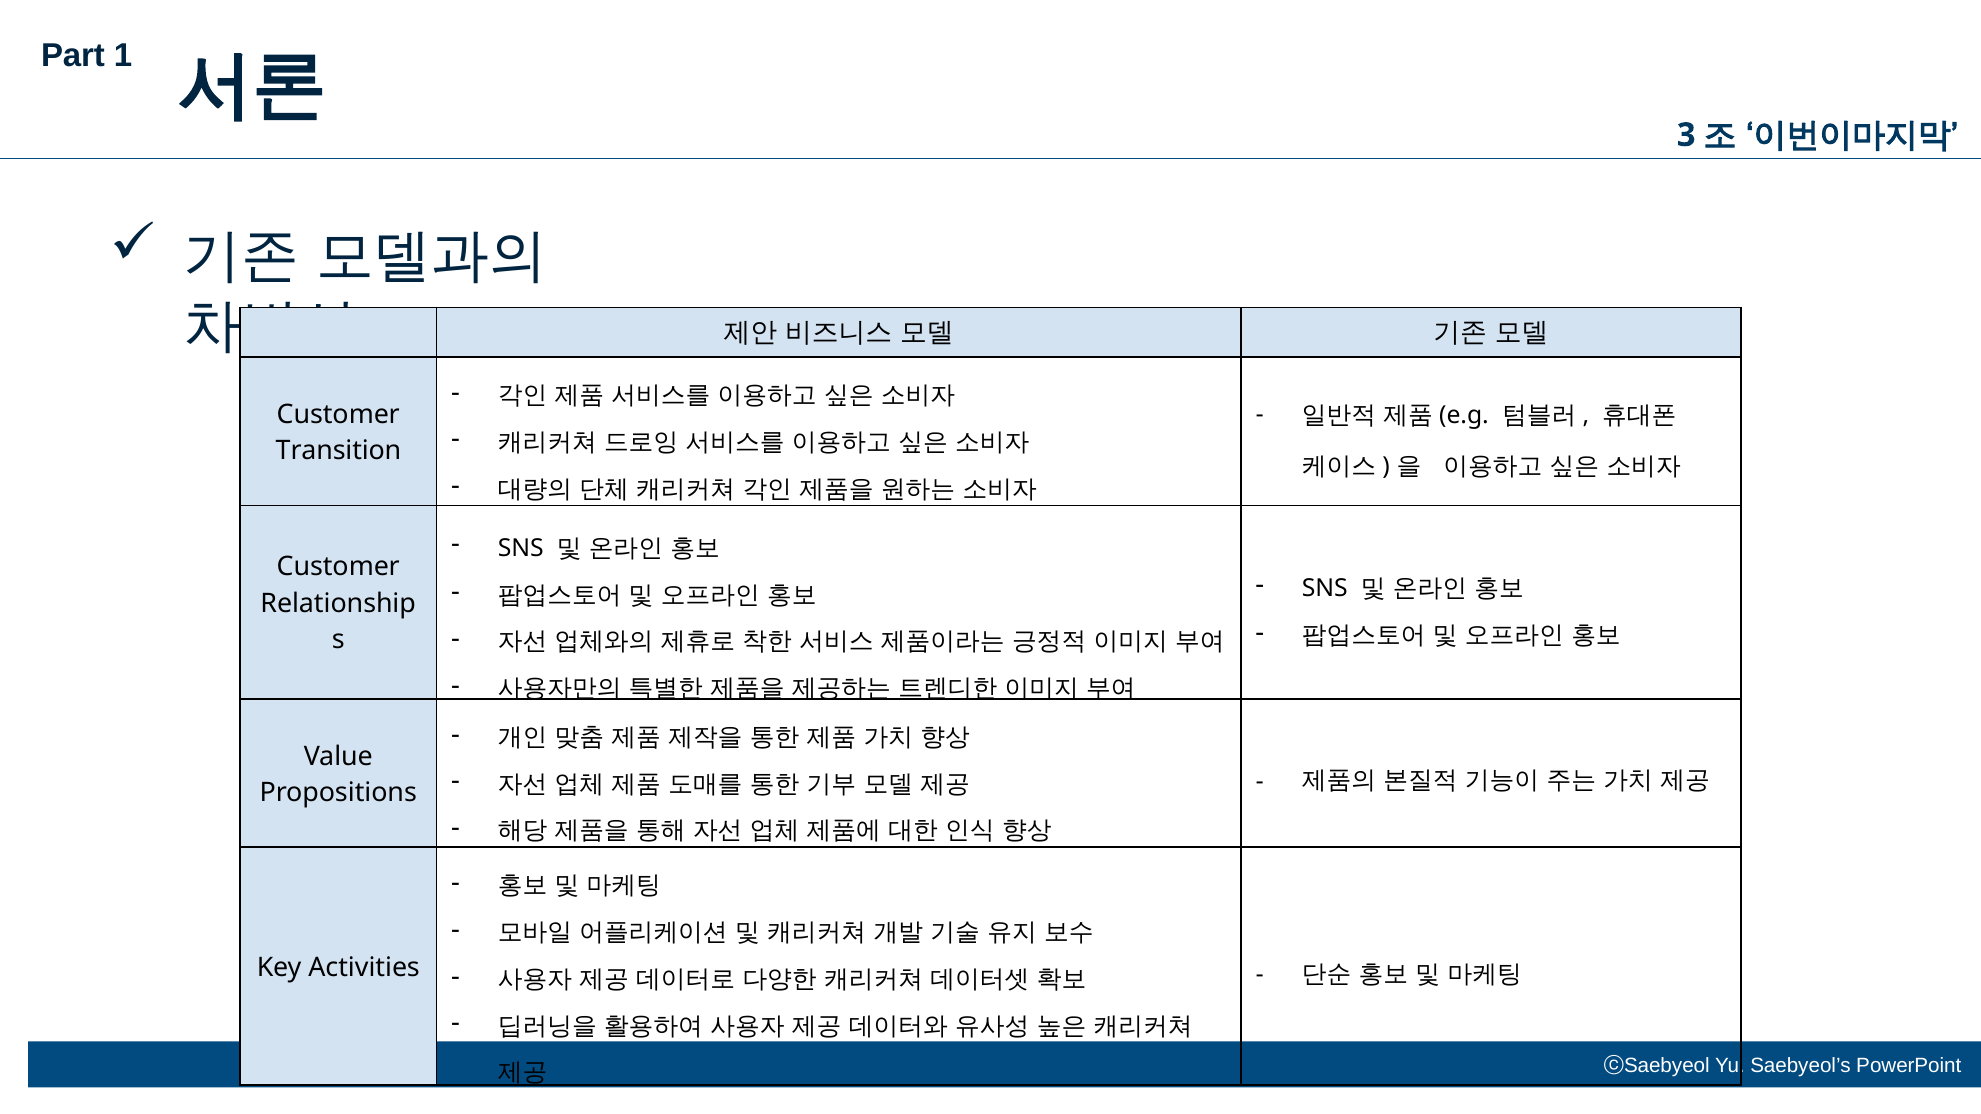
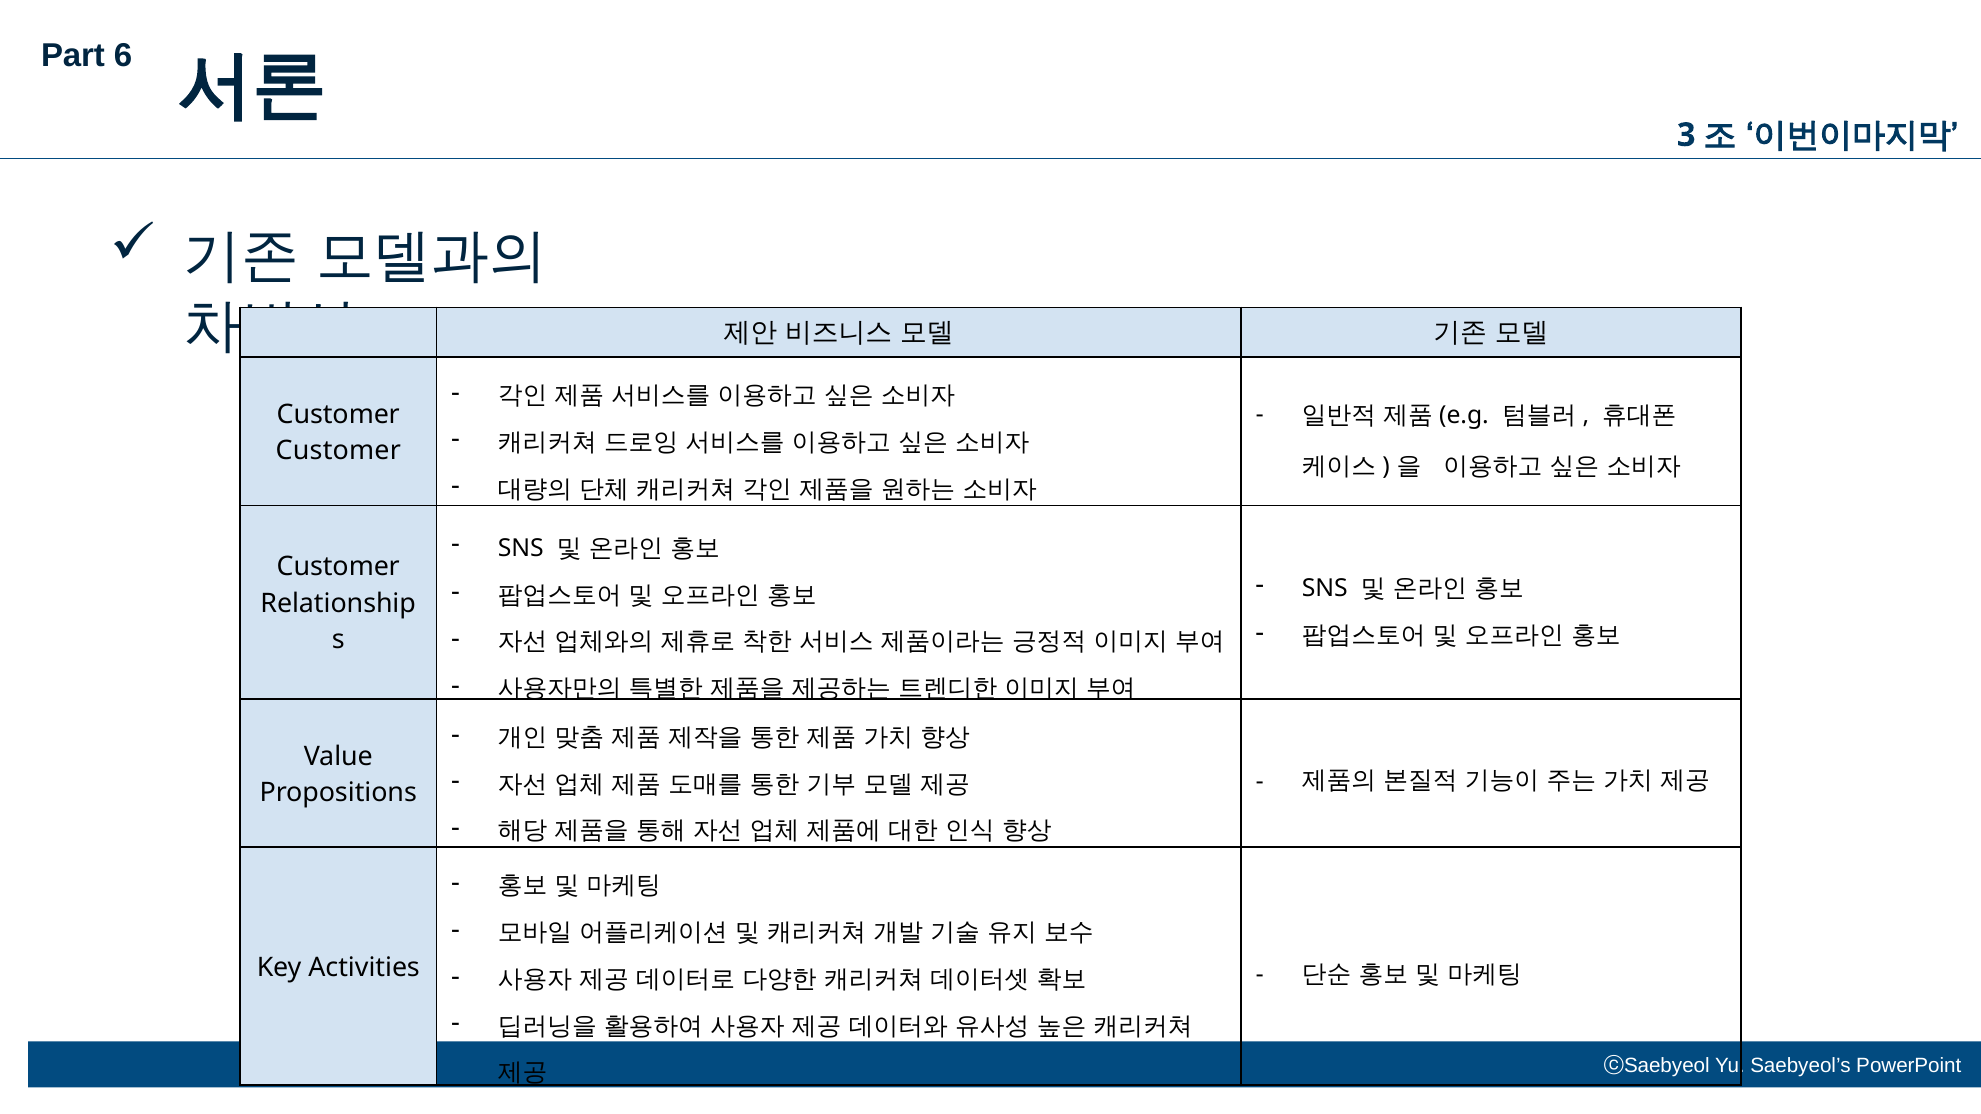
1: 1 -> 6
Transition at (338, 451): Transition -> Customer
